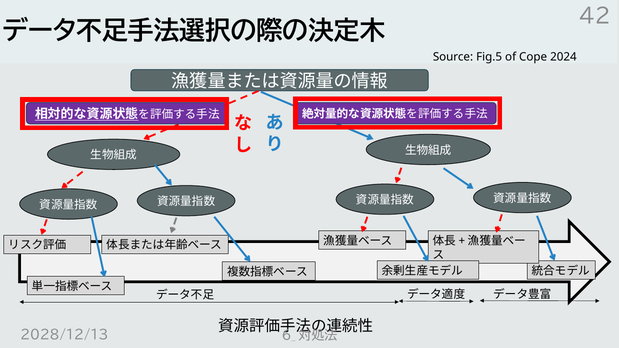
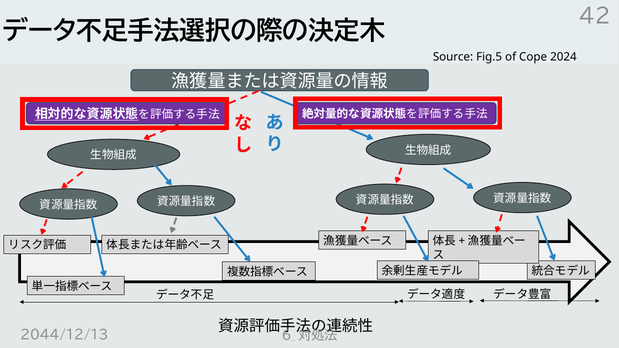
2028/12/13: 2028/12/13 -> 2044/12/13
